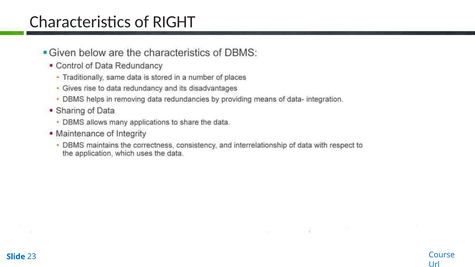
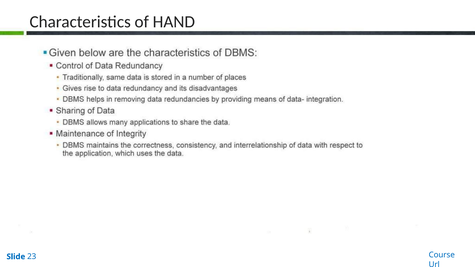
RIGHT: RIGHT -> HAND
